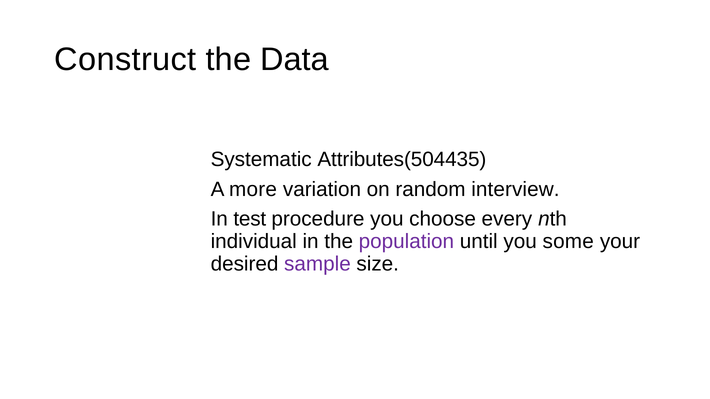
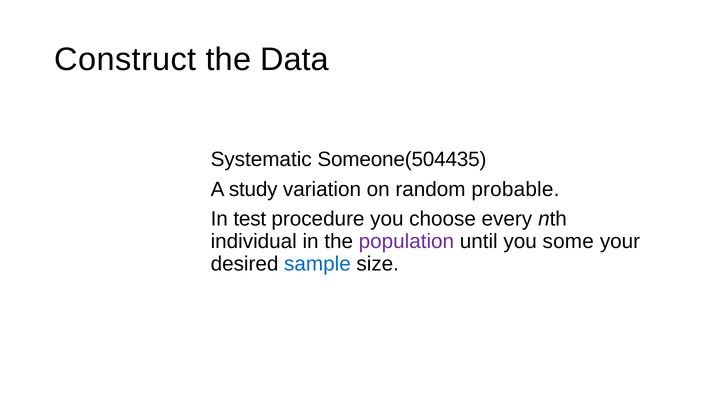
Attributes(504435: Attributes(504435 -> Someone(504435
more: more -> study
interview: interview -> probable
sample colour: purple -> blue
